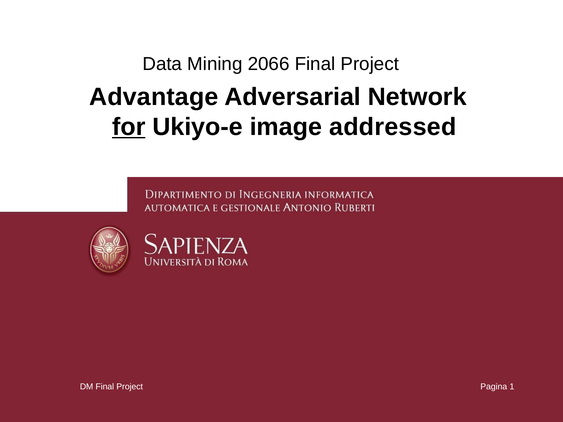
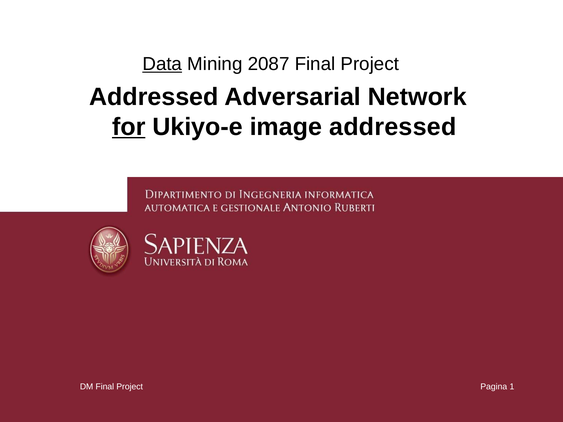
Data underline: none -> present
2066: 2066 -> 2087
Advantage at (154, 97): Advantage -> Addressed
